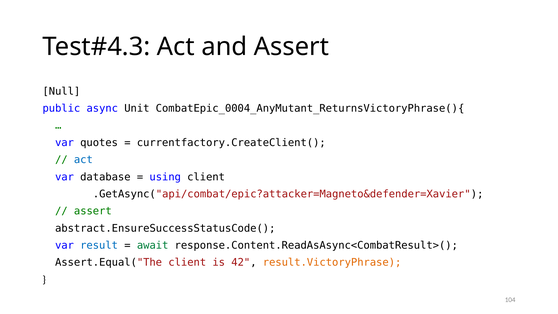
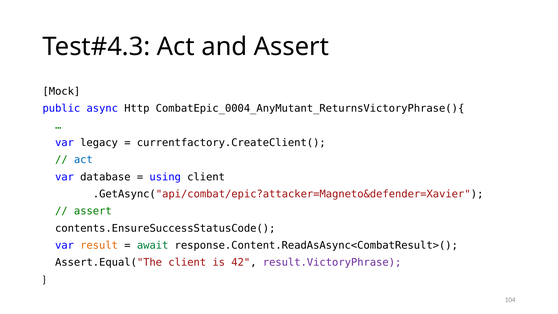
Null: Null -> Mock
Unit: Unit -> Http
quotes: quotes -> legacy
abstract.EnsureSuccessStatusCode(: abstract.EnsureSuccessStatusCode( -> contents.EnsureSuccessStatusCode(
result colour: blue -> orange
result.VictoryPhrase colour: orange -> purple
